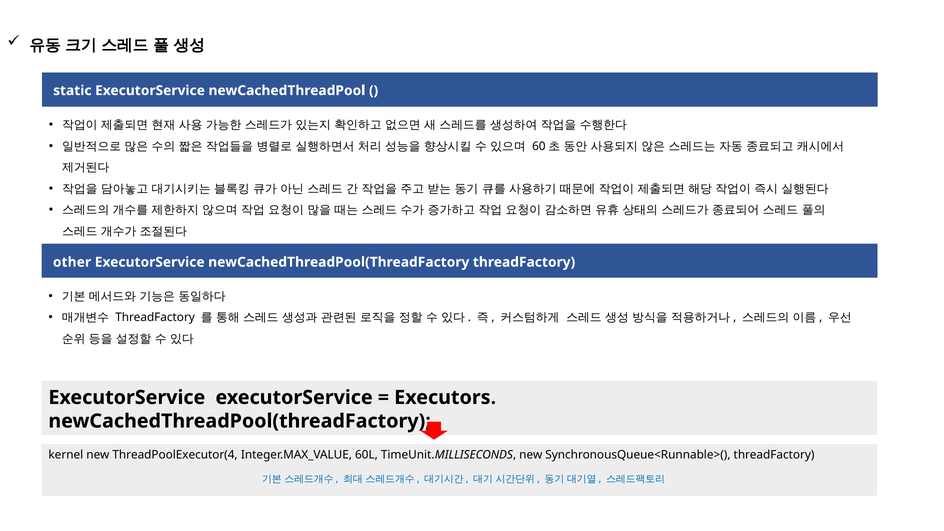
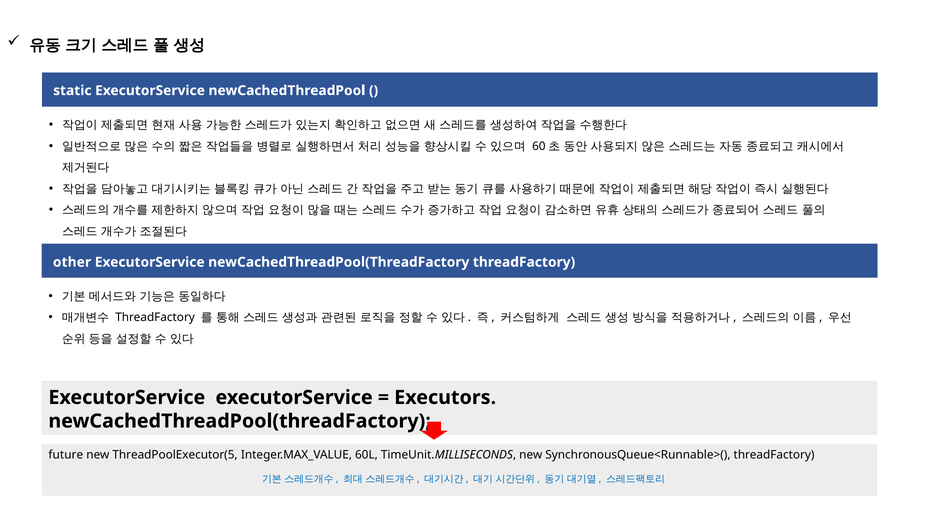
kernel: kernel -> future
ThreadPoolExecutor(4: ThreadPoolExecutor(4 -> ThreadPoolExecutor(5
